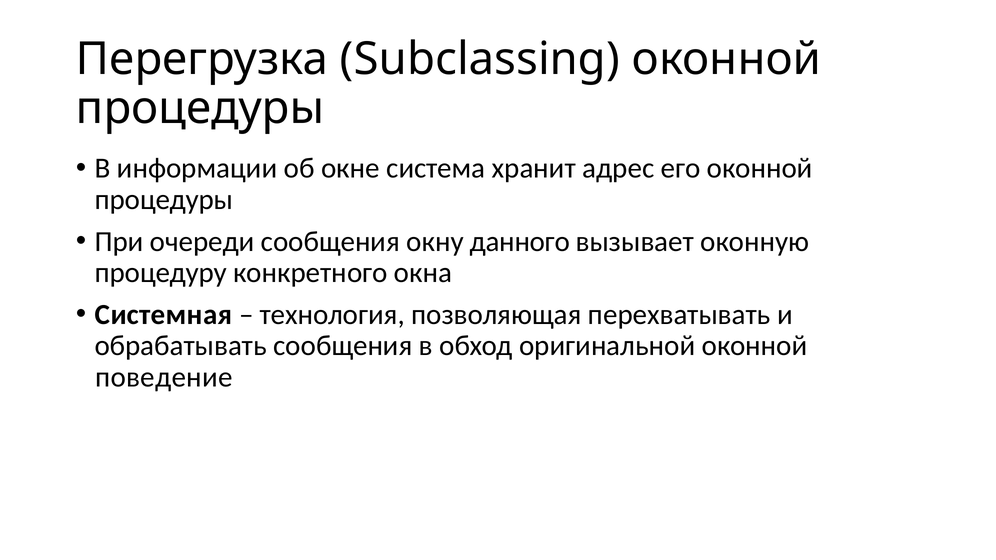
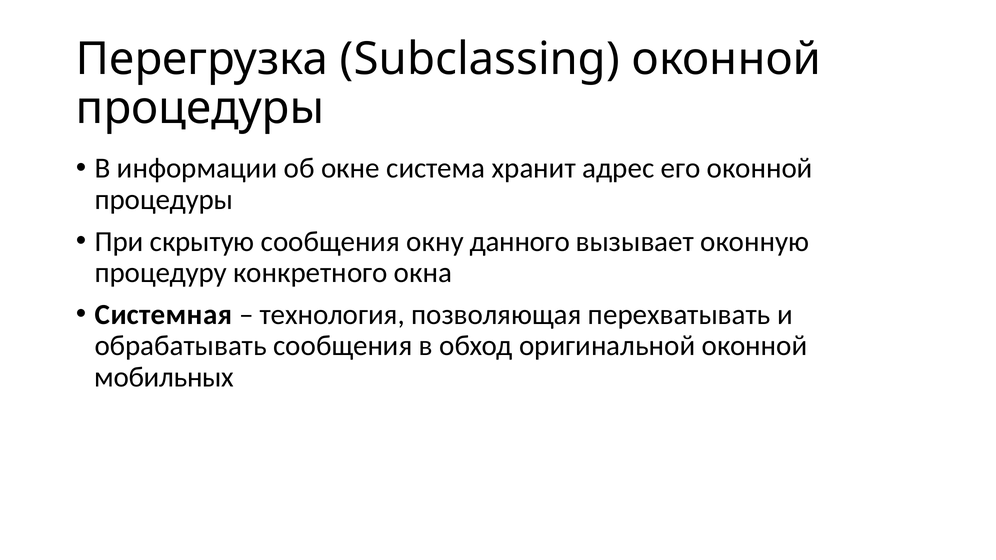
очереди: очереди -> скрытую
поведение: поведение -> мобильных
